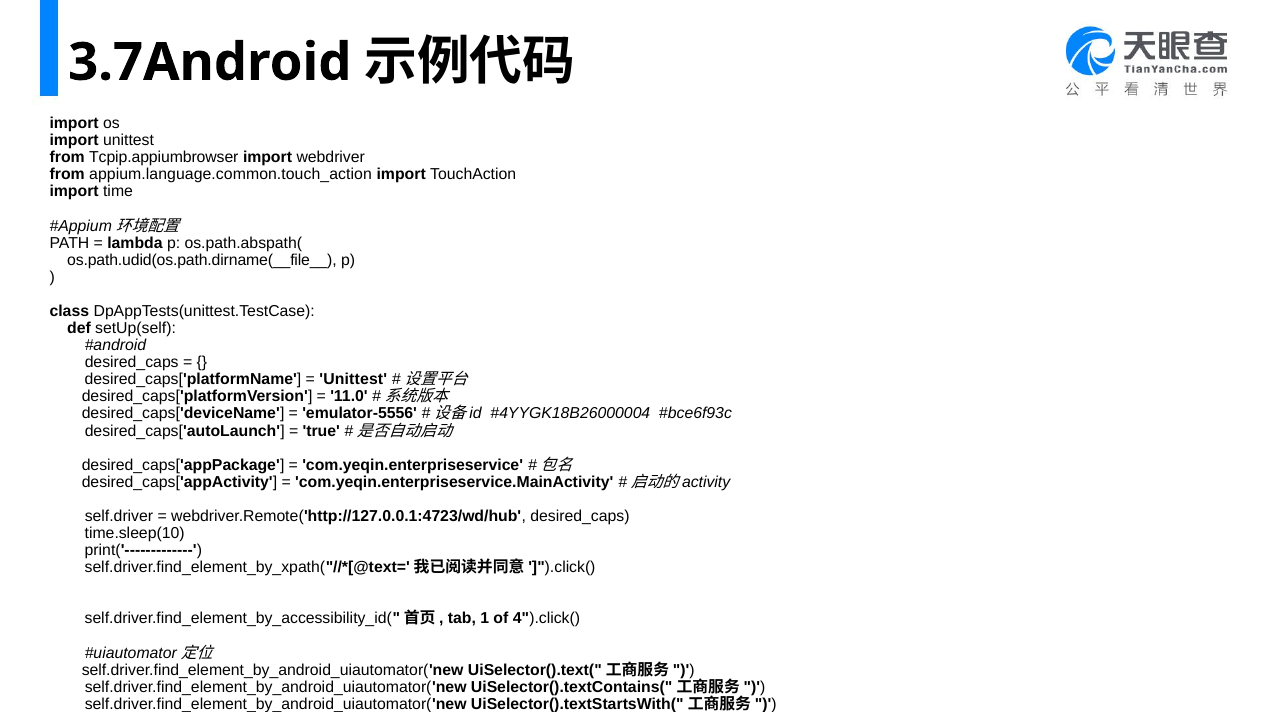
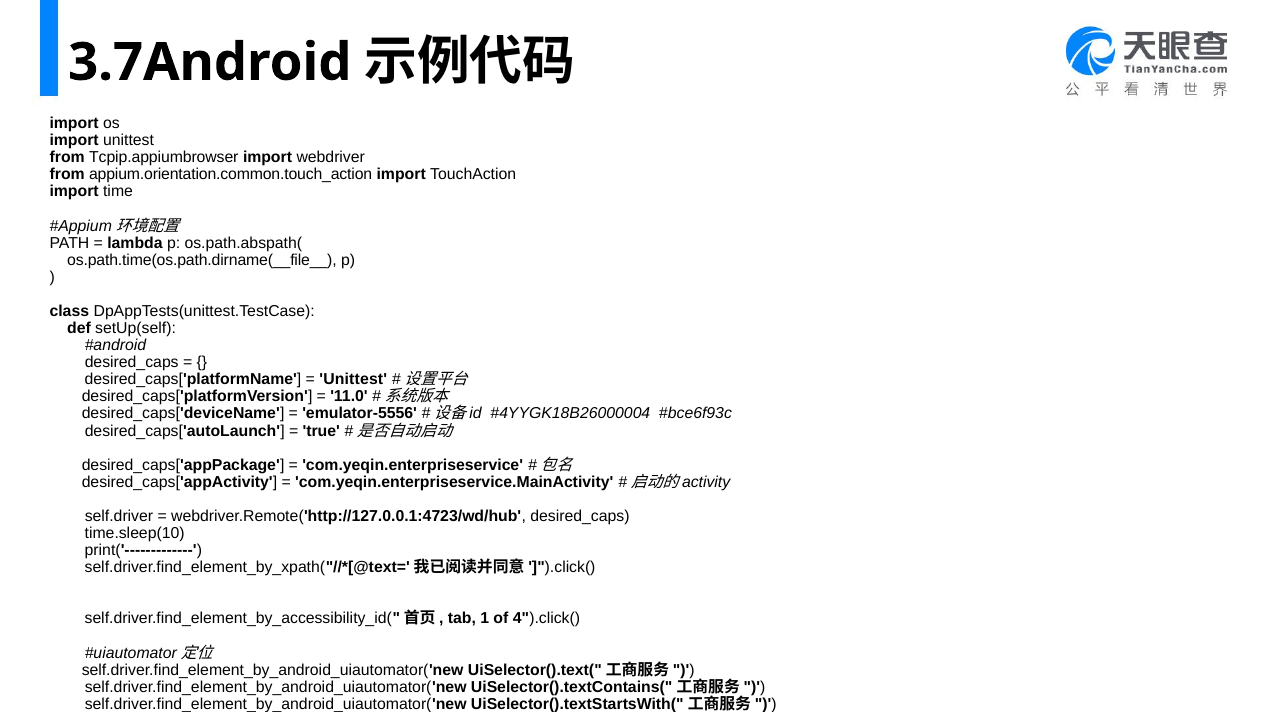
appium.language.common.touch_action: appium.language.common.touch_action -> appium.orientation.common.touch_action
os.path.udid(os.path.dirname(__file__: os.path.udid(os.path.dirname(__file__ -> os.path.time(os.path.dirname(__file__
